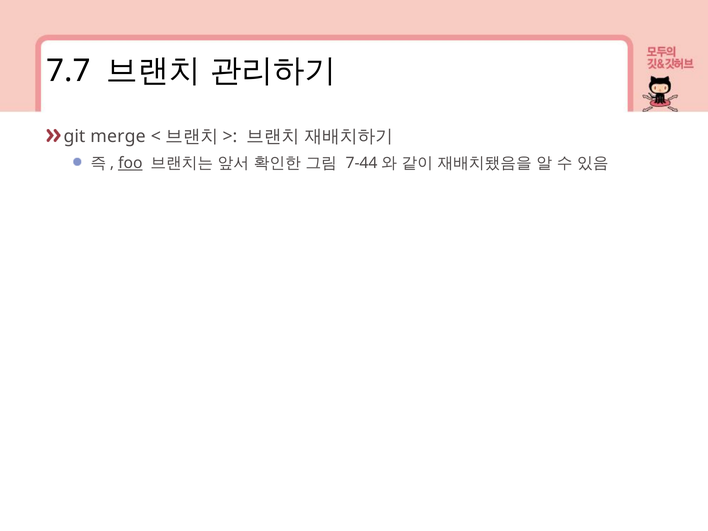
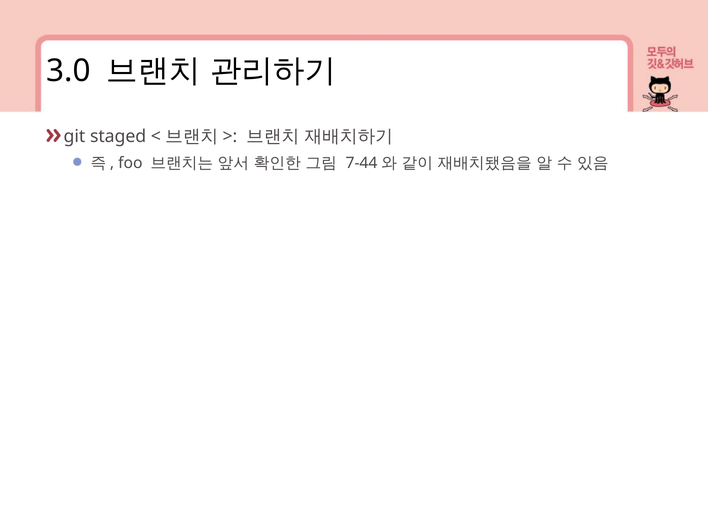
7.7: 7.7 -> 3.0
merge: merge -> staged
foo underline: present -> none
